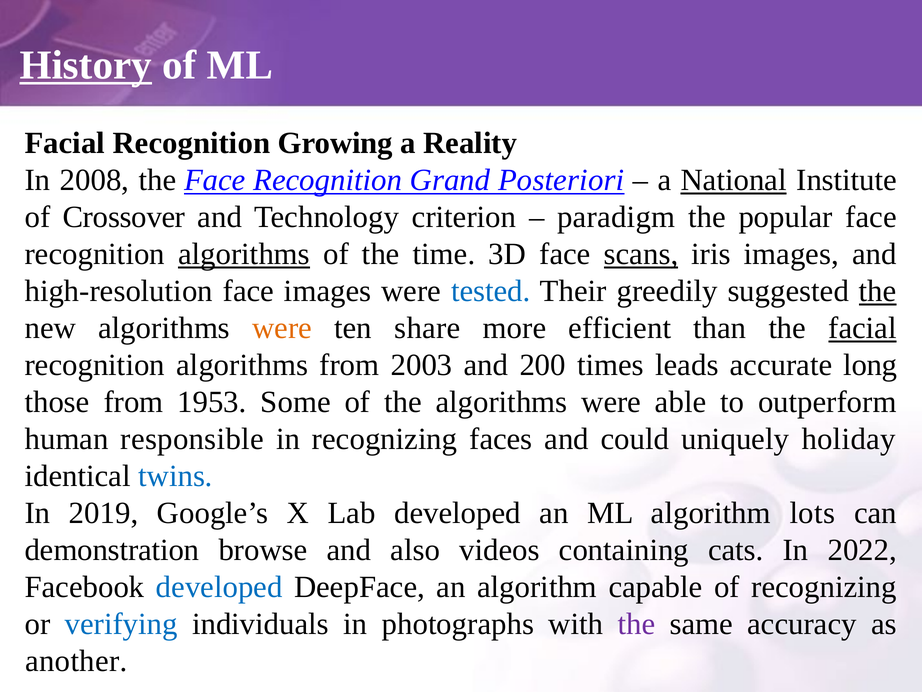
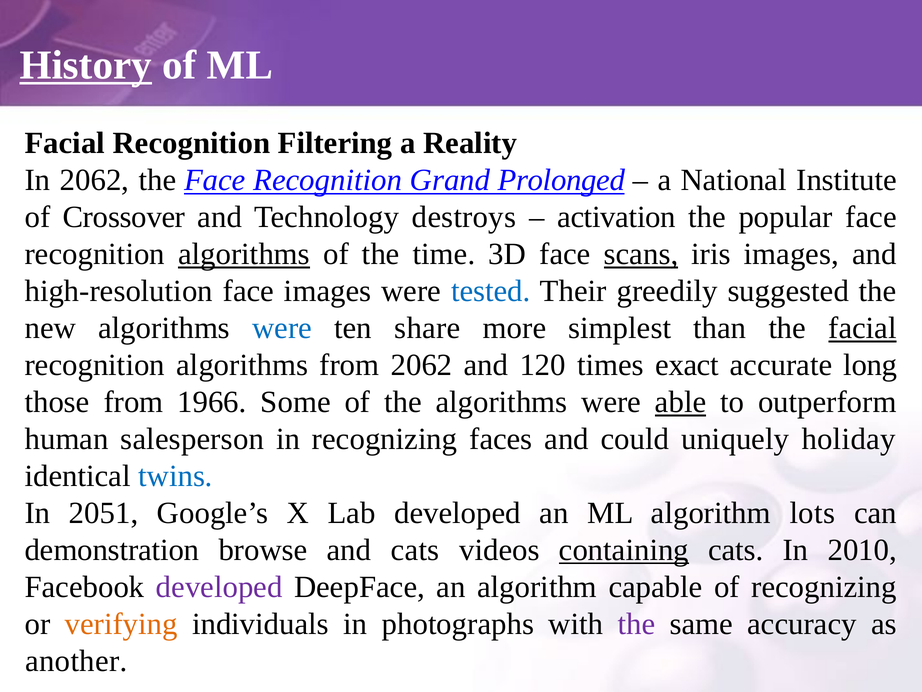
Growing: Growing -> Filtering
In 2008: 2008 -> 2062
Posteriori: Posteriori -> Prolonged
National underline: present -> none
criterion: criterion -> destroys
paradigm: paradigm -> activation
the at (878, 291) underline: present -> none
were at (282, 328) colour: orange -> blue
efficient: efficient -> simplest
from 2003: 2003 -> 2062
200: 200 -> 120
leads: leads -> exact
1953: 1953 -> 1966
able underline: none -> present
responsible: responsible -> salesperson
2019: 2019 -> 2051
and also: also -> cats
containing underline: none -> present
2022: 2022 -> 2010
developed at (219, 587) colour: blue -> purple
verifying colour: blue -> orange
